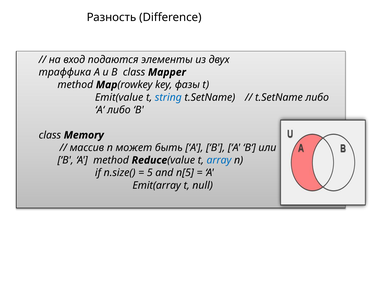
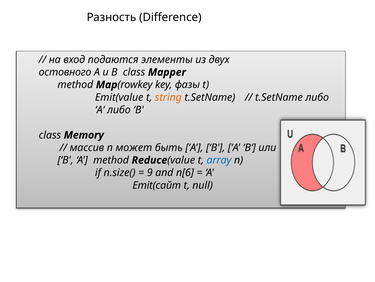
траффика: траффика -> остовного
string colour: blue -> orange
5: 5 -> 9
n[5: n[5 -> n[6
Emit(array: Emit(array -> Emit(сайт
